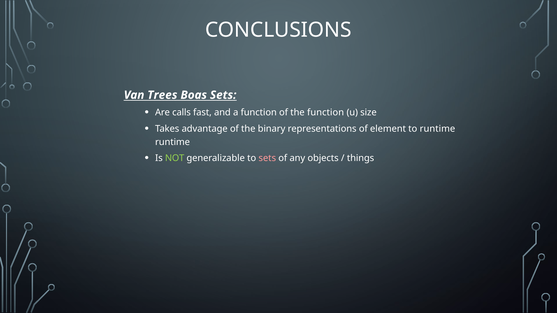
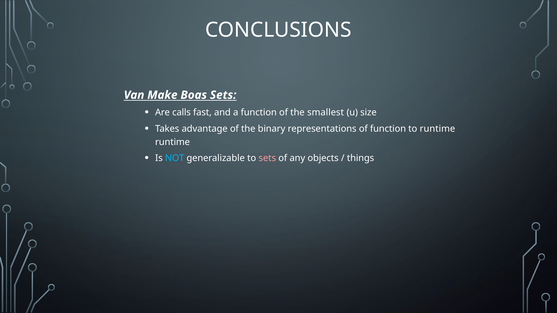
Trees: Trees -> Make
the function: function -> smallest
of element: element -> function
NOT colour: light green -> light blue
